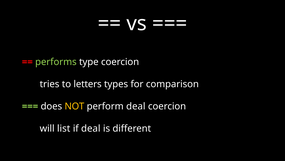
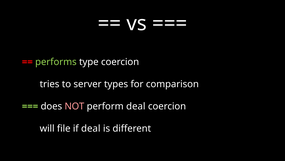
letters: letters -> server
NOT colour: yellow -> pink
list: list -> file
